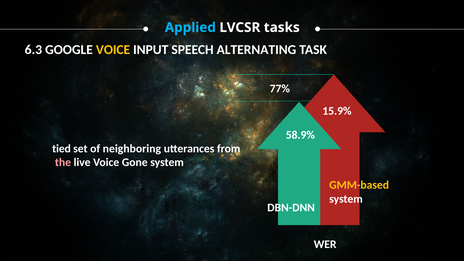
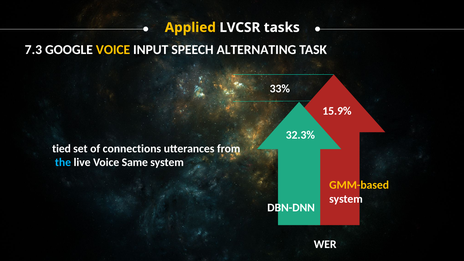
Applied colour: light blue -> yellow
6.3: 6.3 -> 7.3
77%: 77% -> 33%
58.9%: 58.9% -> 32.3%
neighboring: neighboring -> connections
the colour: pink -> light blue
Gone: Gone -> Same
